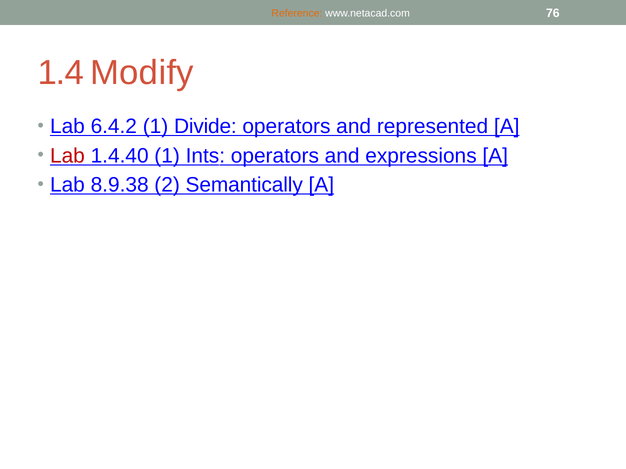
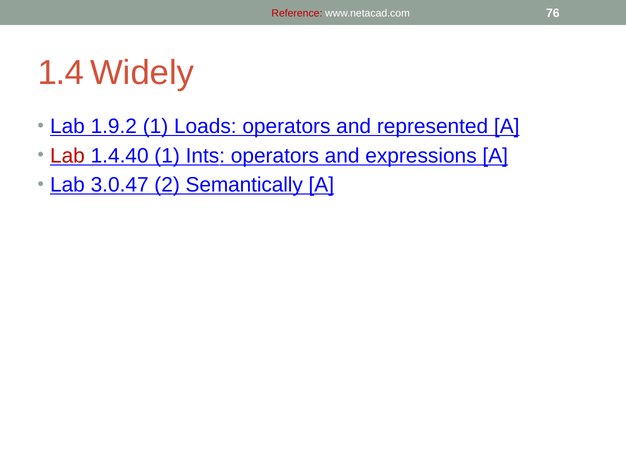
Reference colour: orange -> red
Modify: Modify -> Widely
6.4.2: 6.4.2 -> 1.9.2
Divide: Divide -> Loads
8.9.38: 8.9.38 -> 3.0.47
